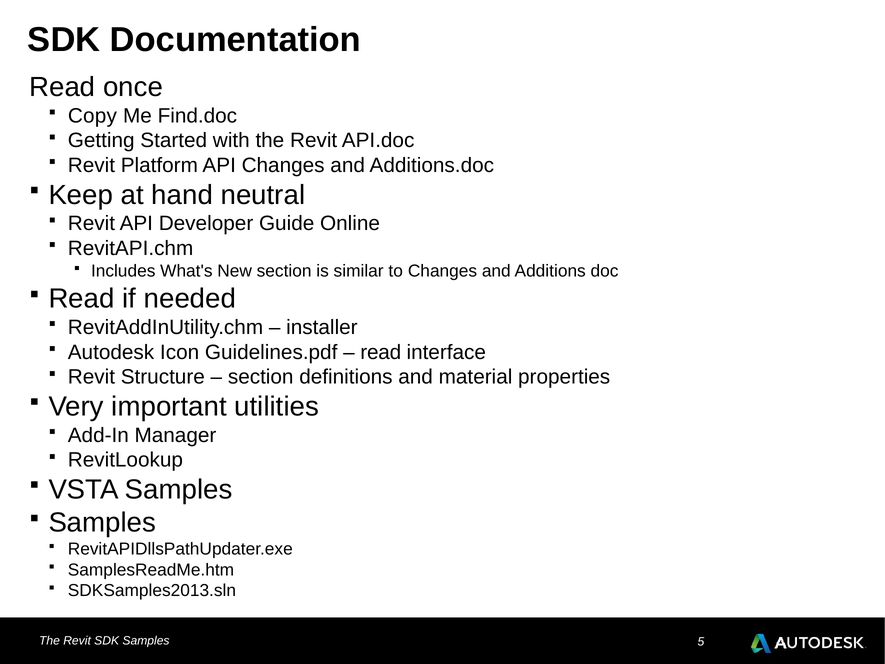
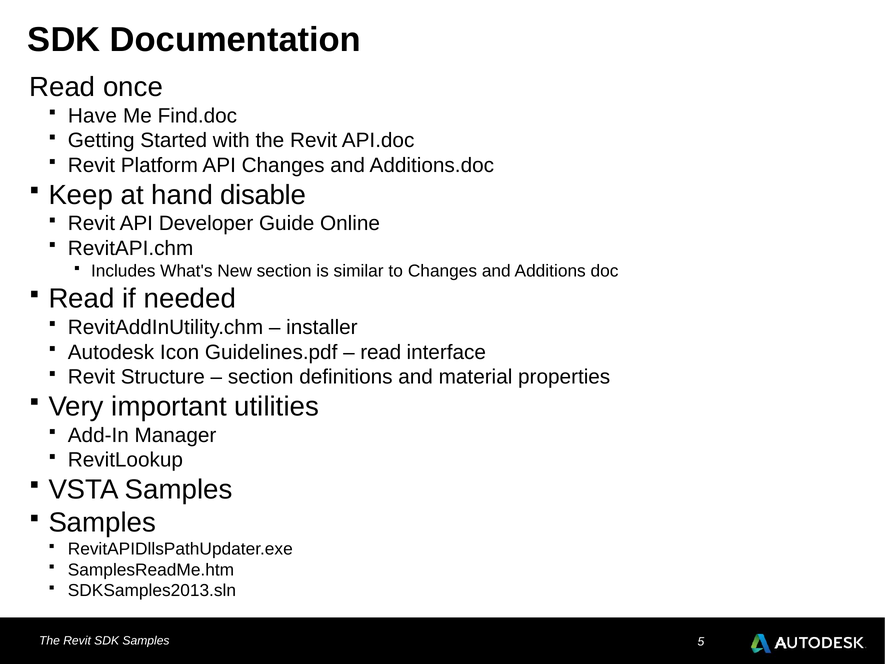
Copy: Copy -> Have
neutral: neutral -> disable
